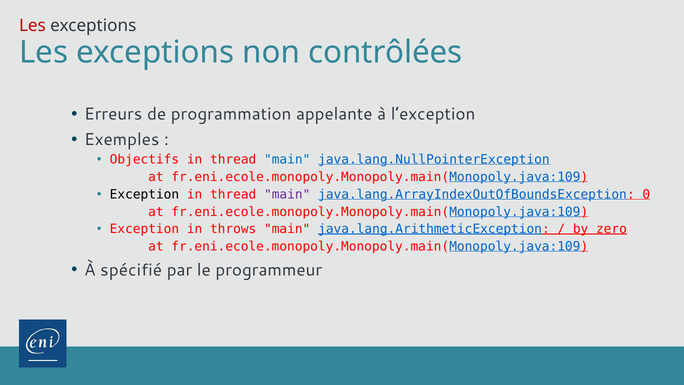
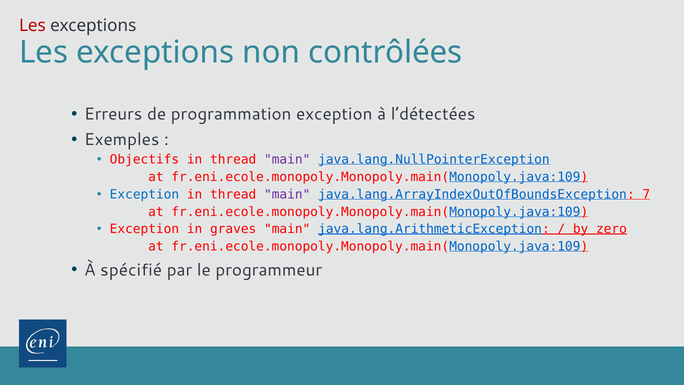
programmation appelante: appelante -> exception
l’exception: l’exception -> l’détectées
main at (287, 159) colour: blue -> purple
Exception at (144, 194) colour: black -> blue
0: 0 -> 7
throws: throws -> graves
